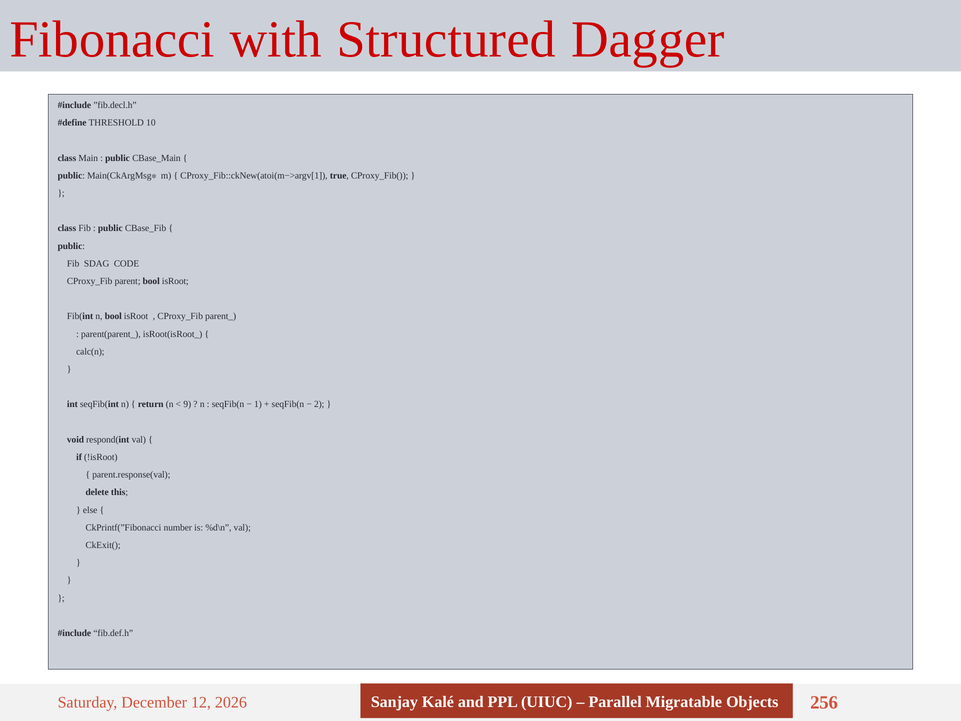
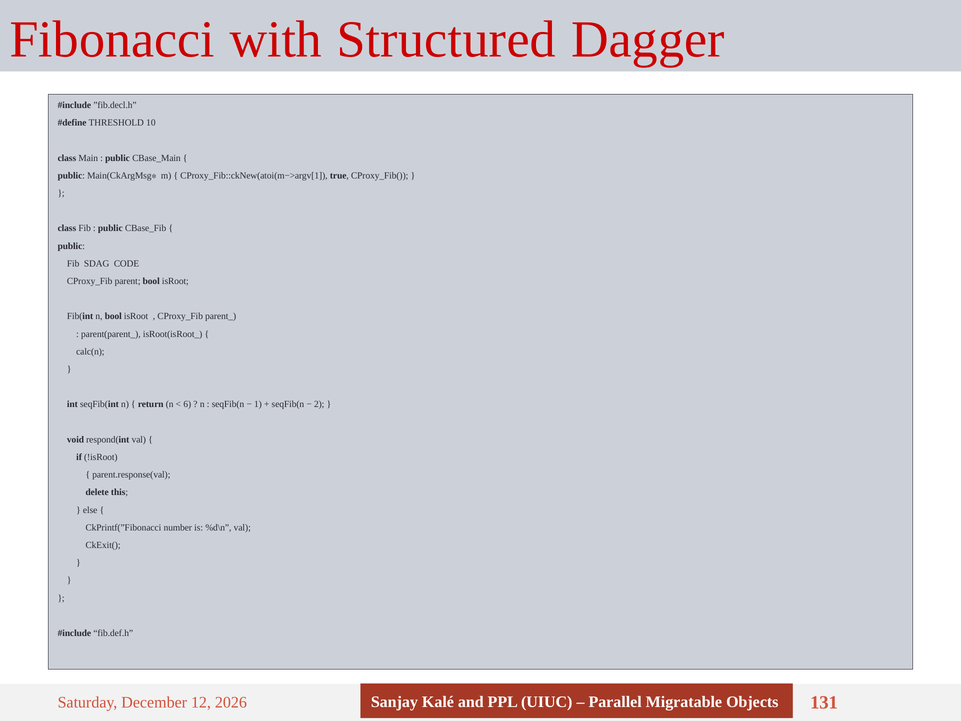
9: 9 -> 6
256: 256 -> 131
